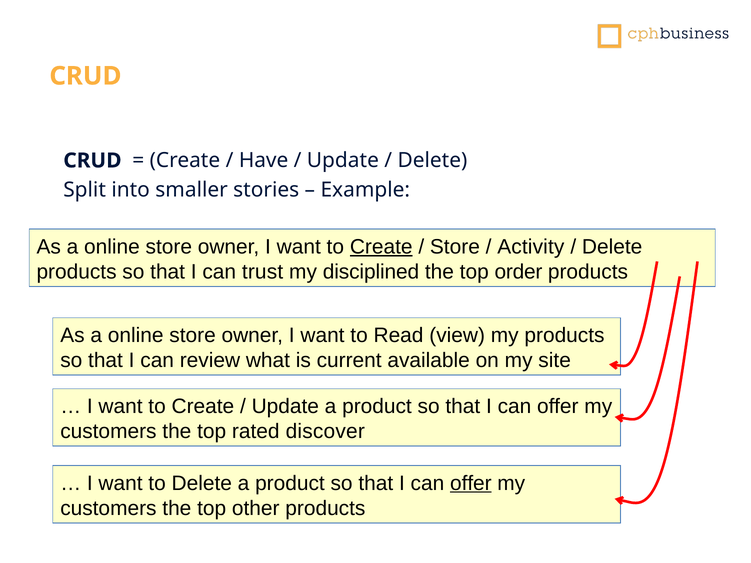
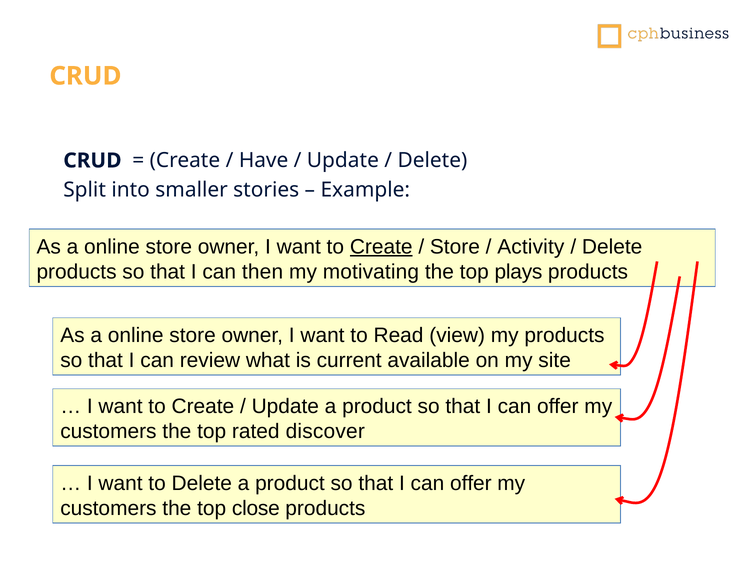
trust: trust -> then
disciplined: disciplined -> motivating
order: order -> plays
offer at (471, 483) underline: present -> none
other: other -> close
